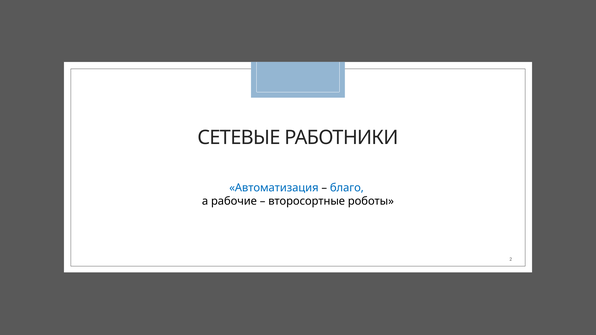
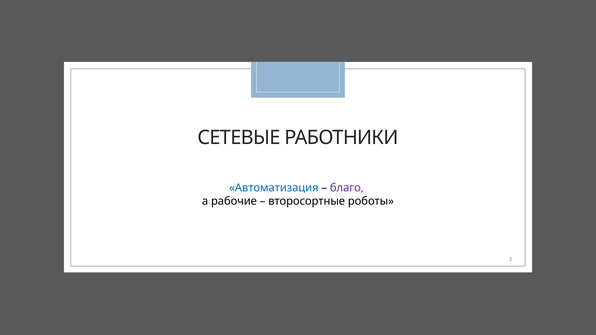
благо colour: blue -> purple
